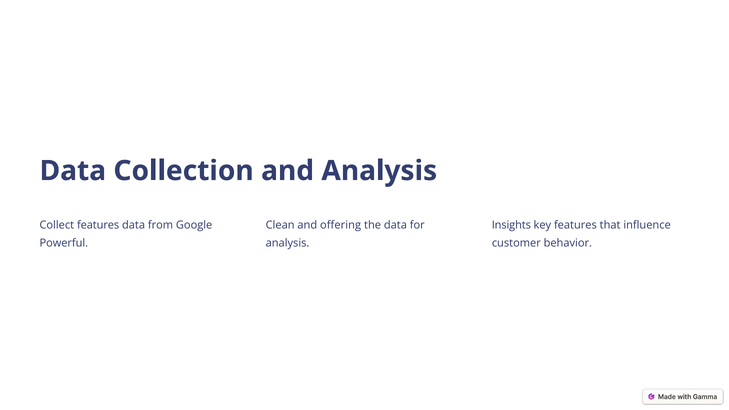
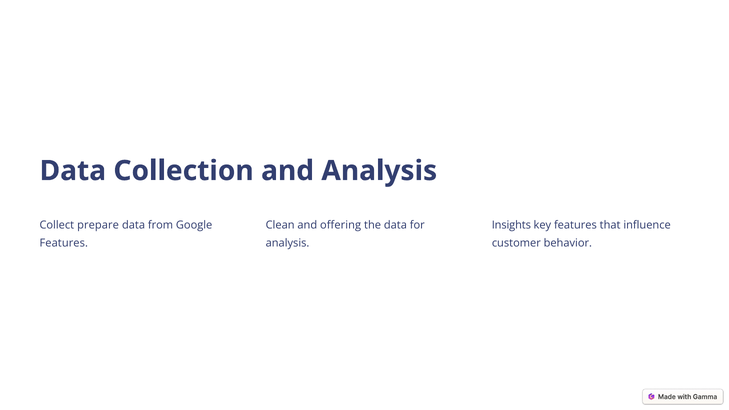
Collect features: features -> prepare
Powerful at (64, 243): Powerful -> Features
